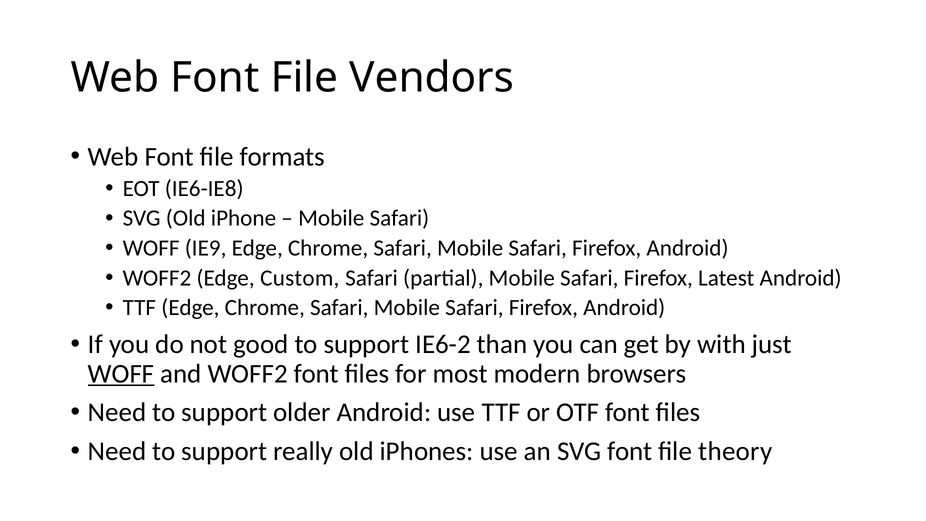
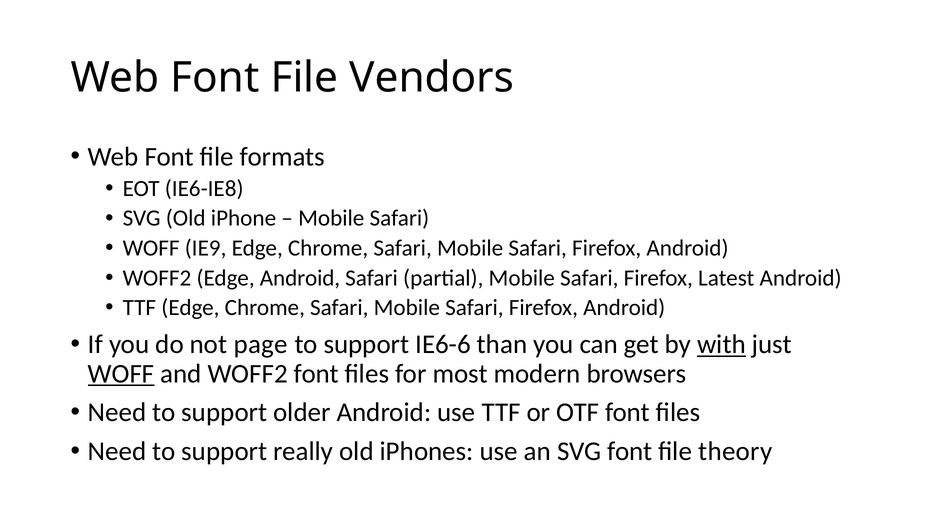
Edge Custom: Custom -> Android
good: good -> page
IE6-2: IE6-2 -> IE6-6
with underline: none -> present
